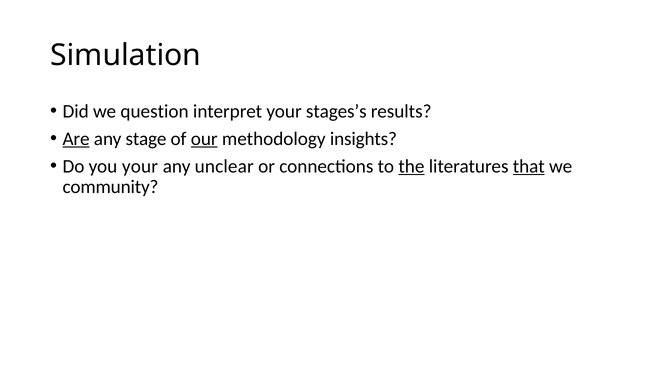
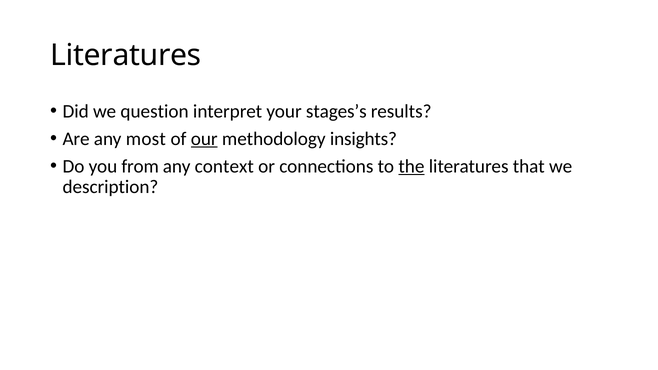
Simulation at (126, 55): Simulation -> Literatures
Are underline: present -> none
stage: stage -> most
you your: your -> from
unclear: unclear -> context
that underline: present -> none
community: community -> description
